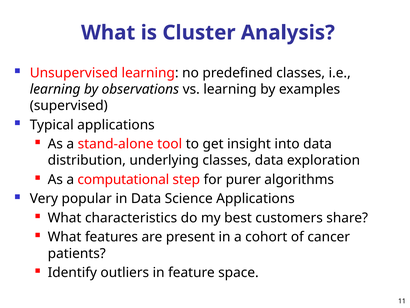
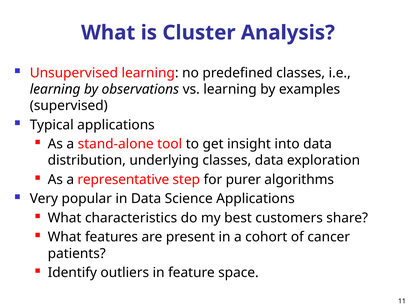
computational: computational -> representative
